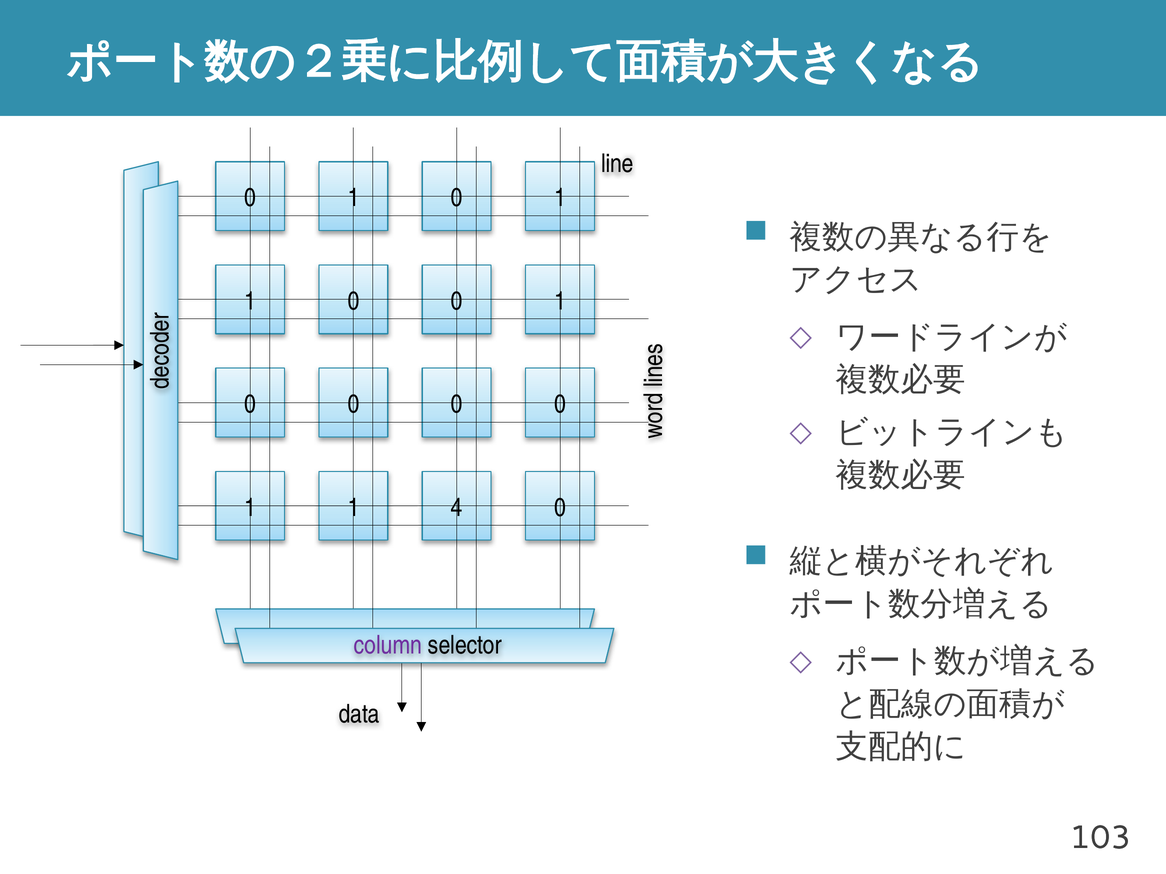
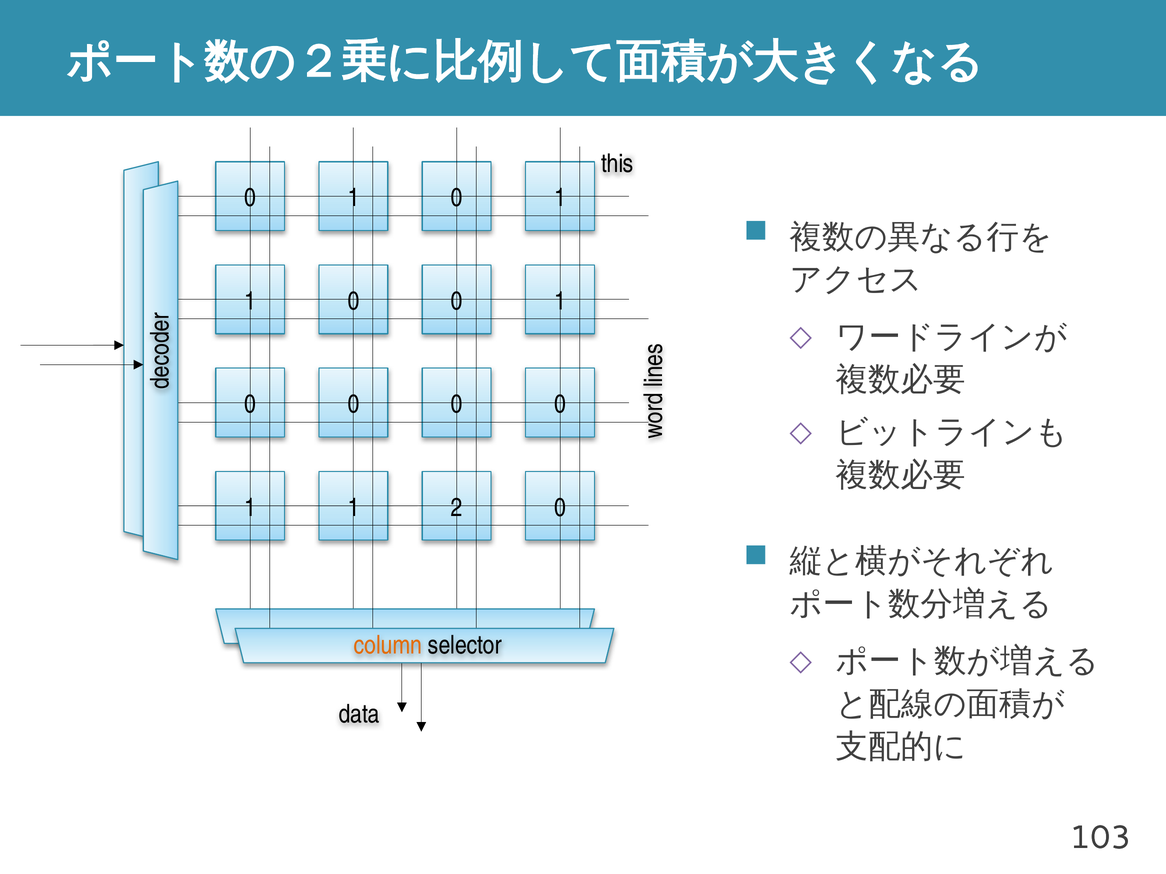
line: line -> this
4: 4 -> 2
column colour: purple -> orange
